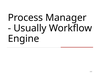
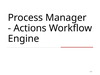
Usually: Usually -> Actions
